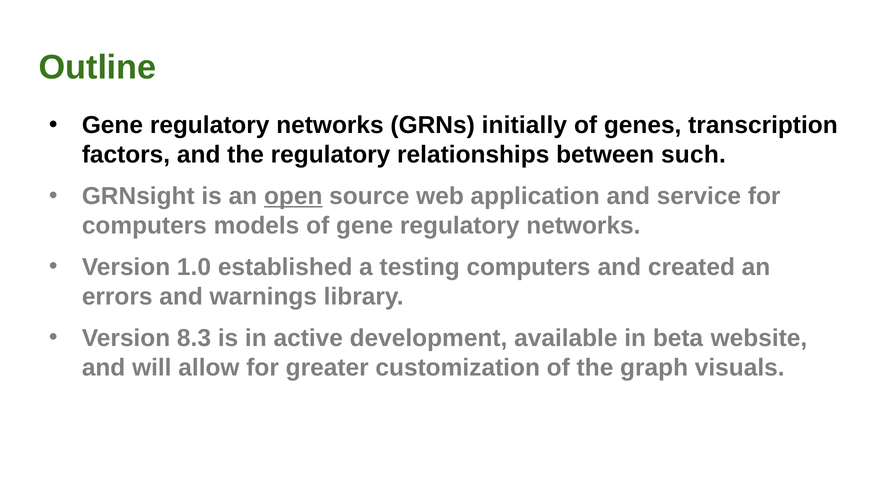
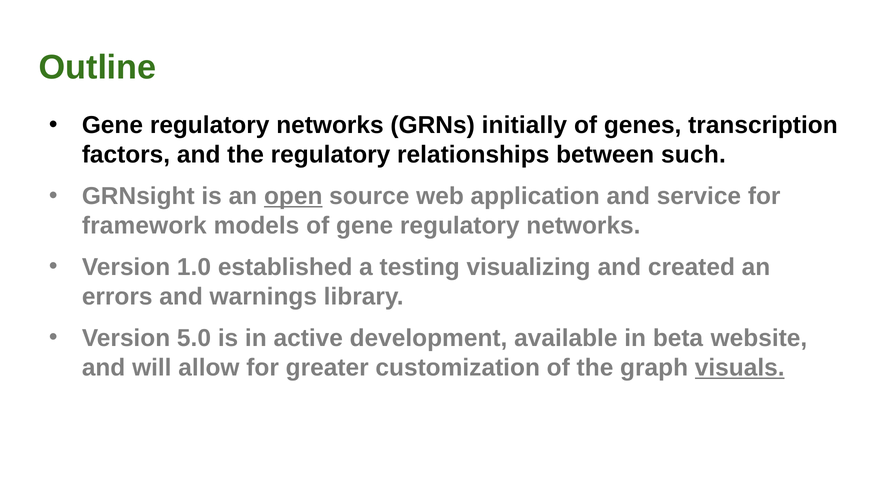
computers at (144, 226): computers -> framework
testing computers: computers -> visualizing
8.3: 8.3 -> 5.0
visuals underline: none -> present
